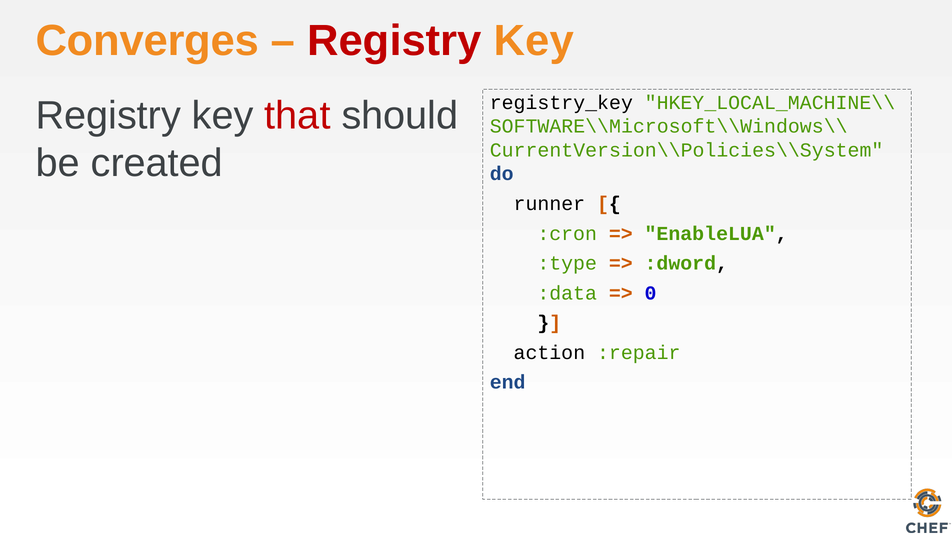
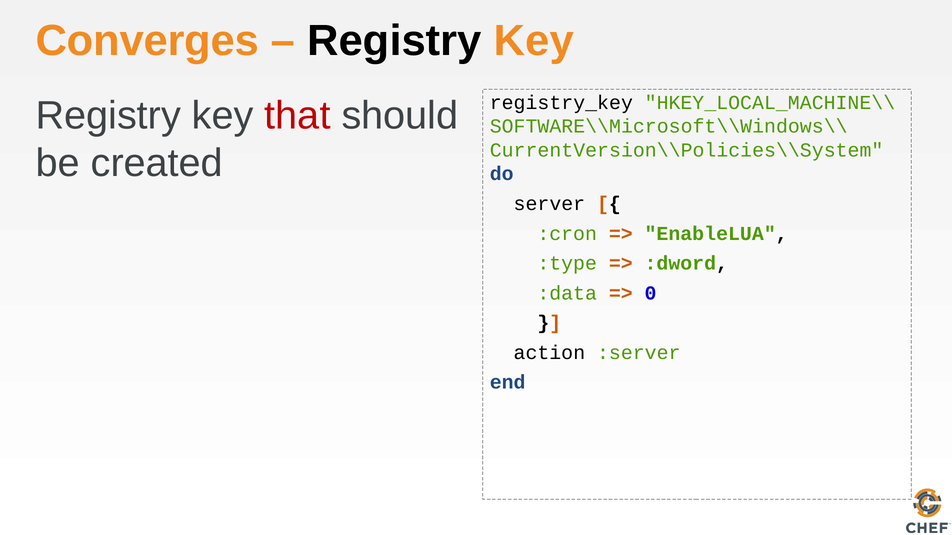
Registry at (394, 41) colour: red -> black
runner: runner -> server
:repair: :repair -> :server
